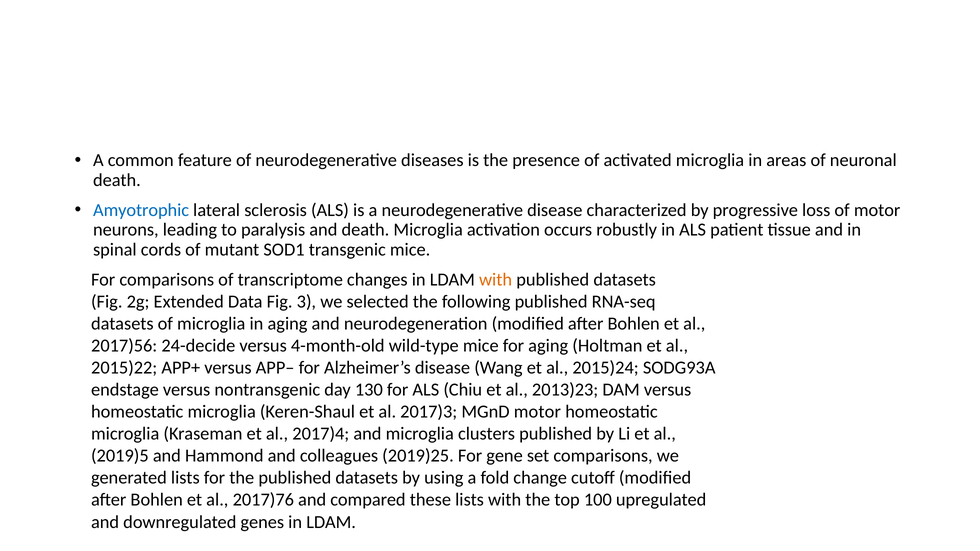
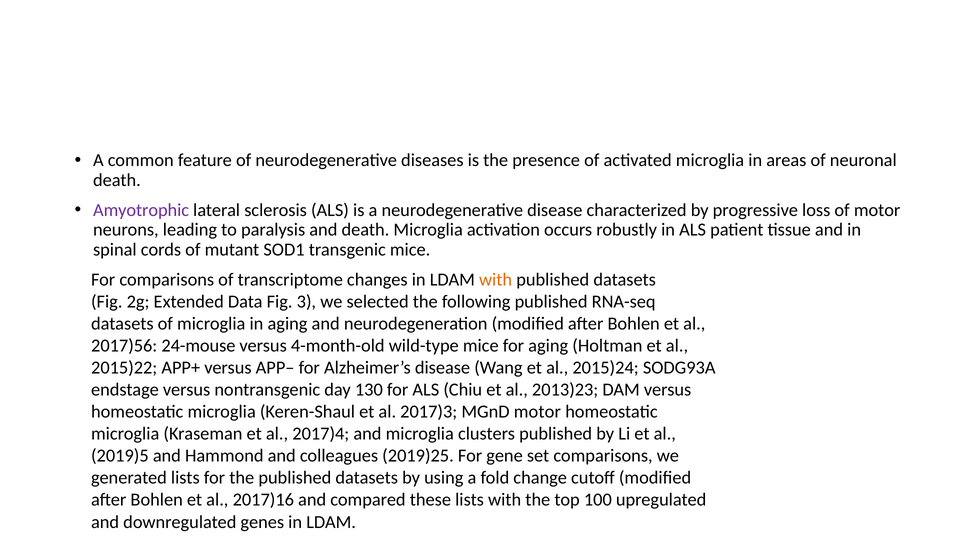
Amyotrophic colour: blue -> purple
24-decide: 24-decide -> 24-mouse
2017)76: 2017)76 -> 2017)16
